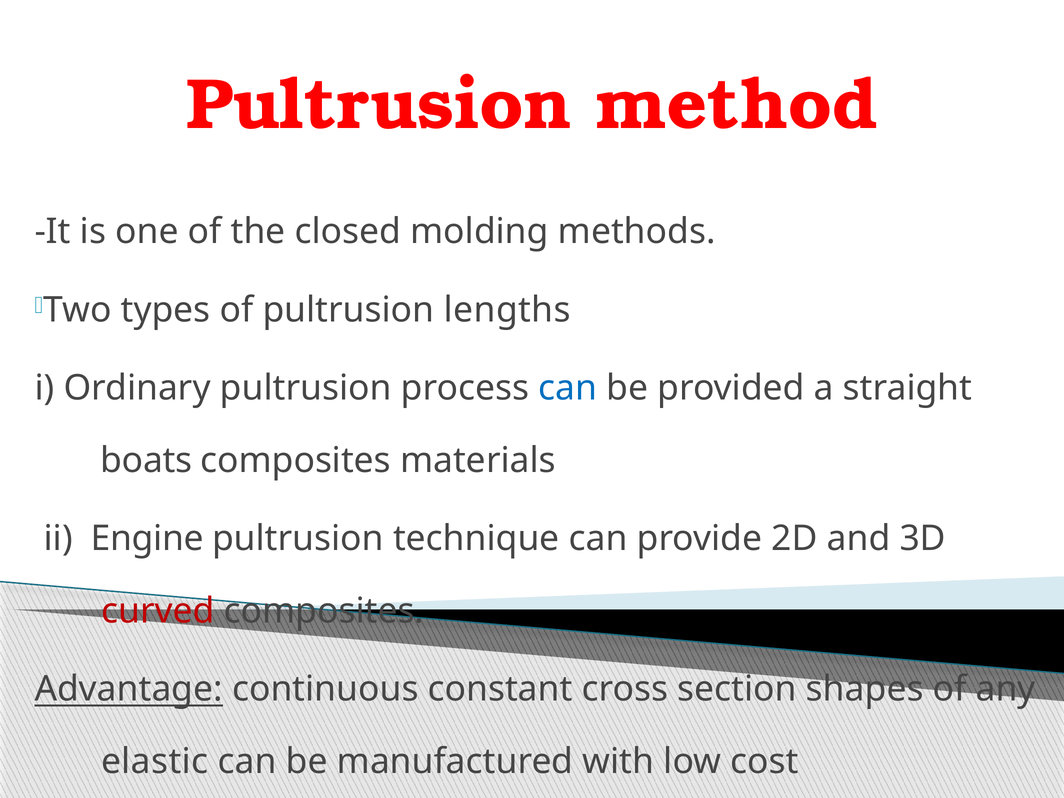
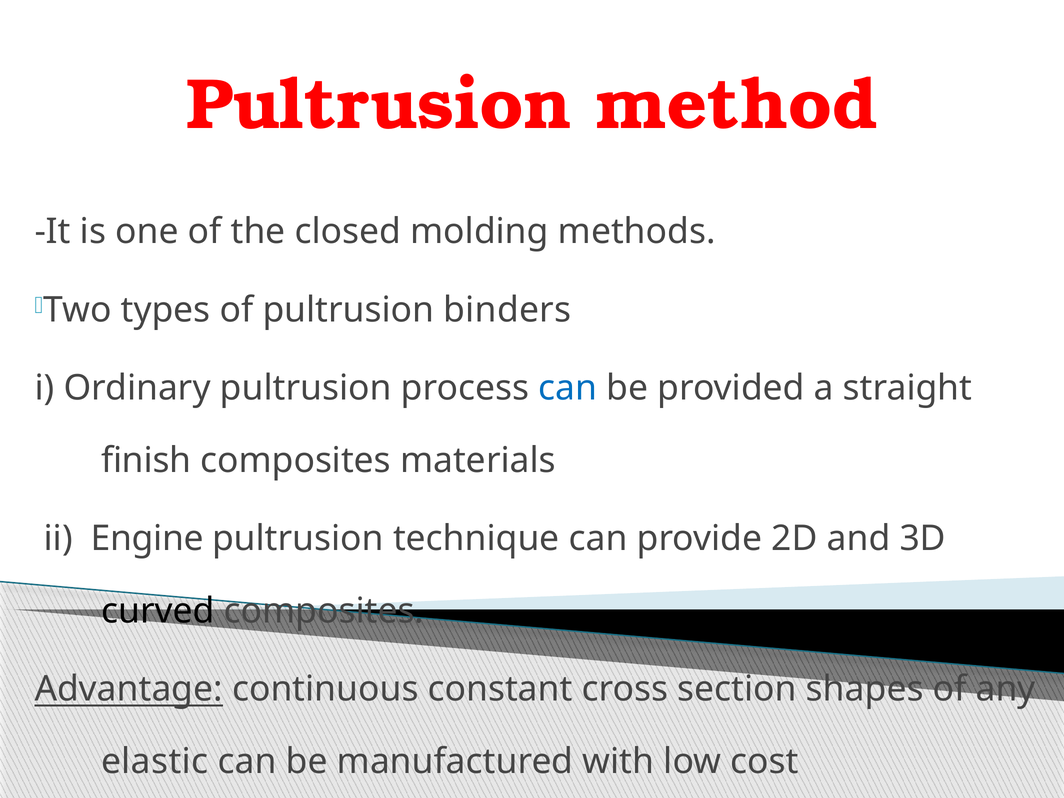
lengths: lengths -> binders
boats: boats -> finish
curved colour: red -> black
